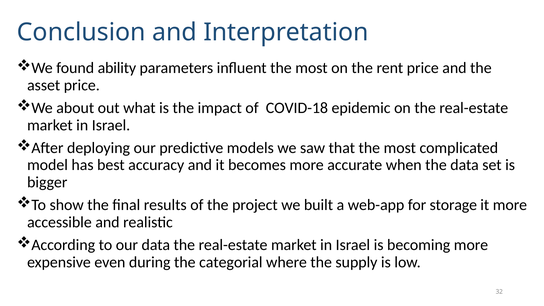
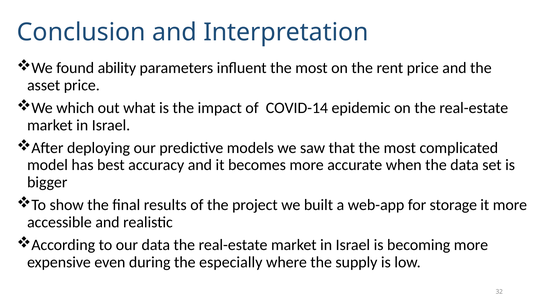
about: about -> which
COVID-18: COVID-18 -> COVID-14
categorial: categorial -> especially
